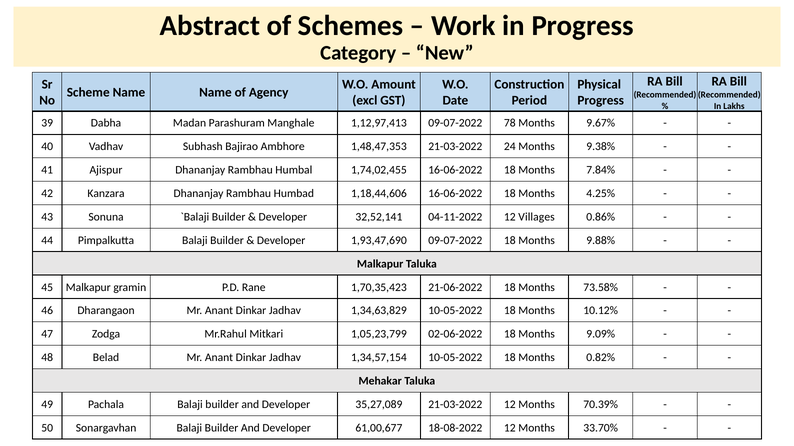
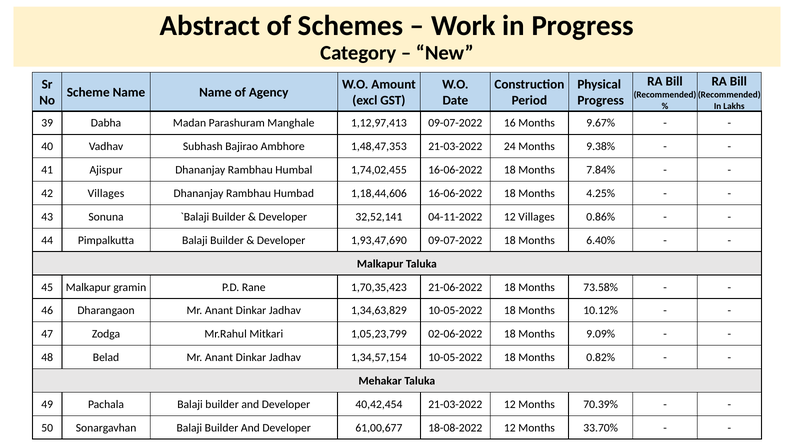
78: 78 -> 16
42 Kanzara: Kanzara -> Villages
9.88%: 9.88% -> 6.40%
35,27,089: 35,27,089 -> 40,42,454
